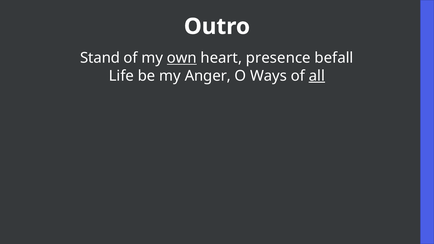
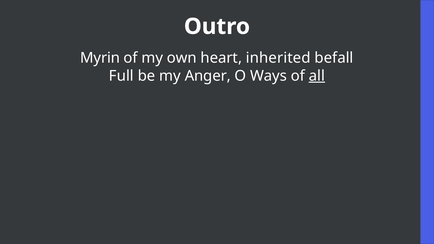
Stand: Stand -> Myrin
own underline: present -> none
presence: presence -> inherited
Life: Life -> Full
